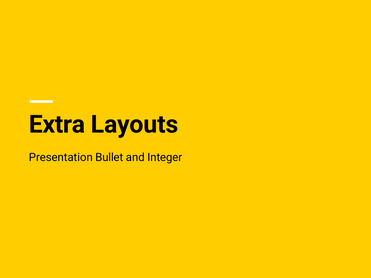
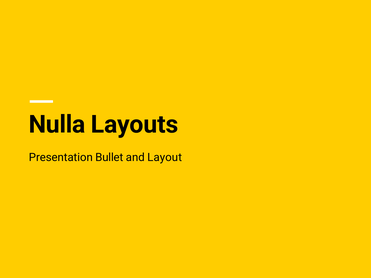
Extra: Extra -> Nulla
Integer: Integer -> Layout
